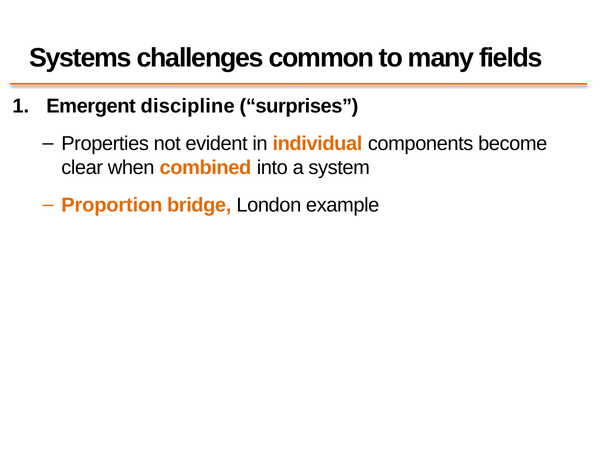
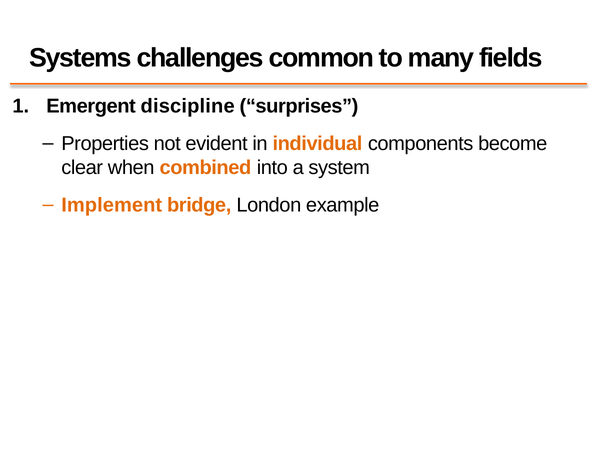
Proportion: Proportion -> Implement
